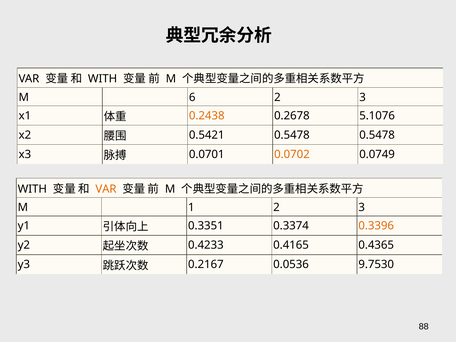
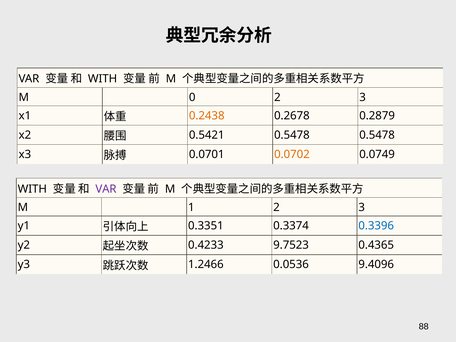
6: 6 -> 0
5.1076: 5.1076 -> 0.2879
VAR at (106, 189) colour: orange -> purple
0.3396 colour: orange -> blue
0.4165: 0.4165 -> 9.7523
0.2167: 0.2167 -> 1.2466
9.7530: 9.7530 -> 9.4096
